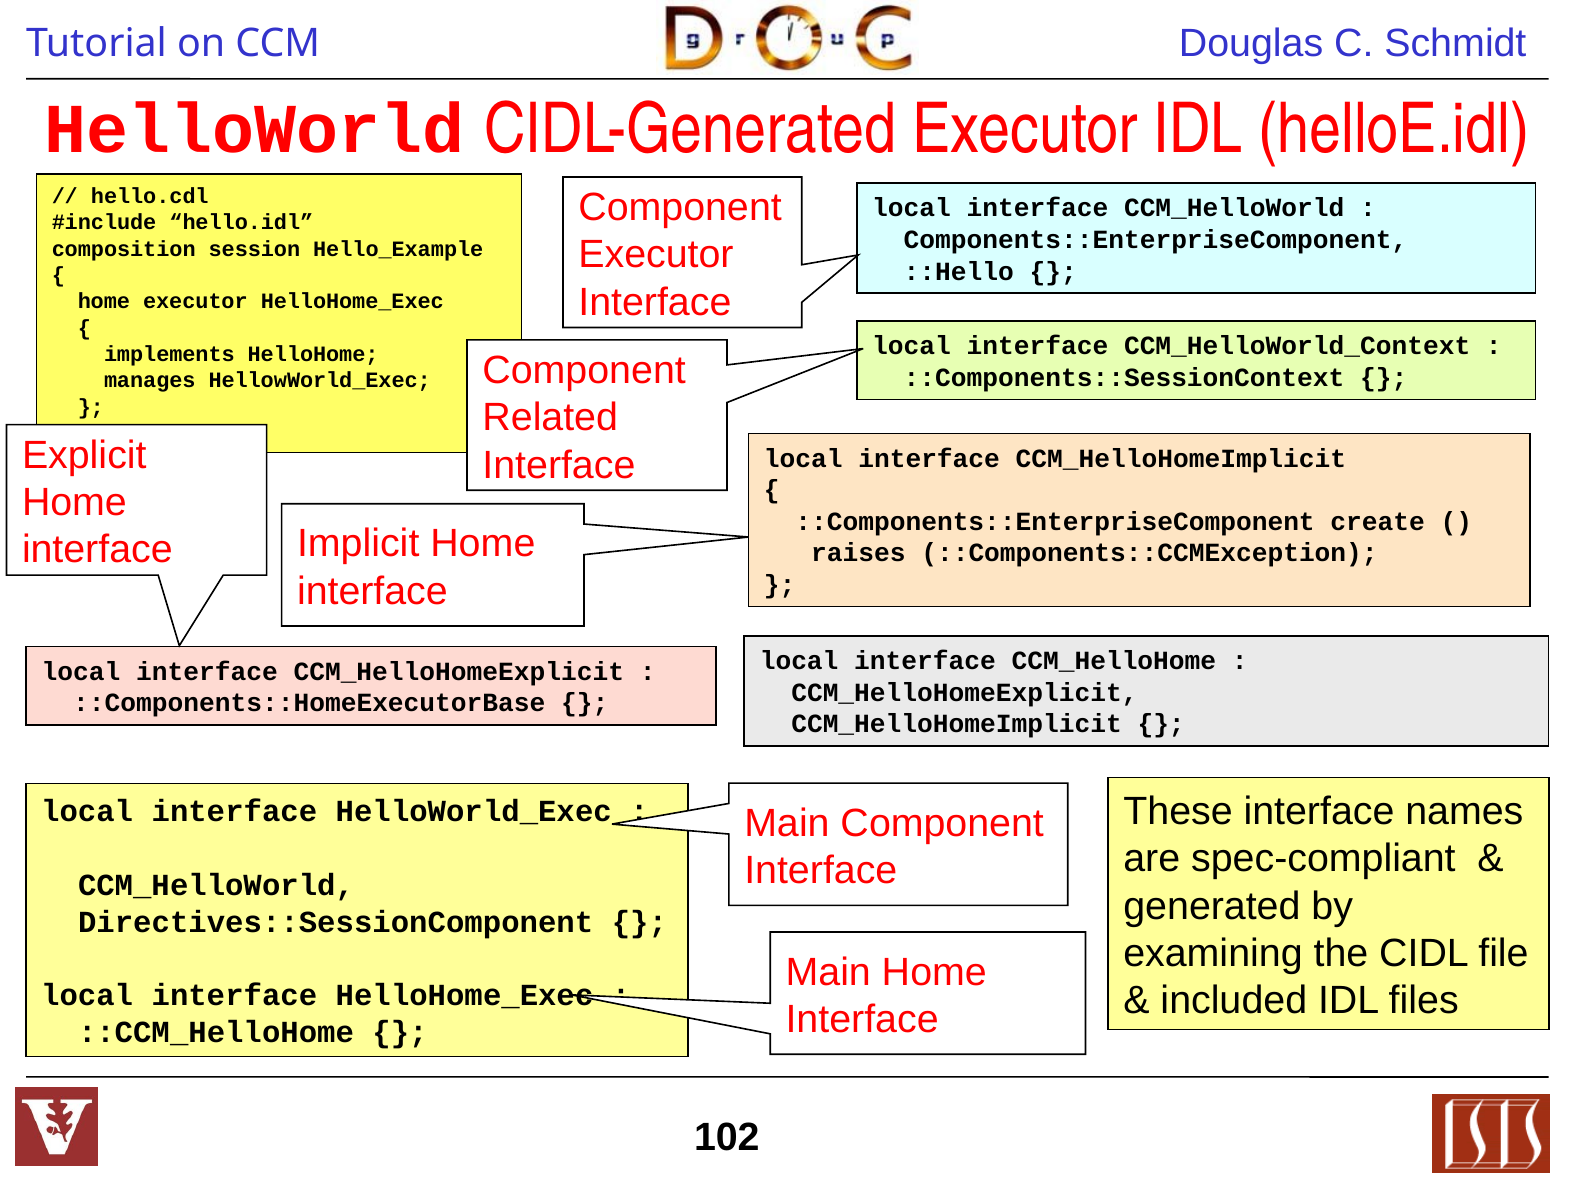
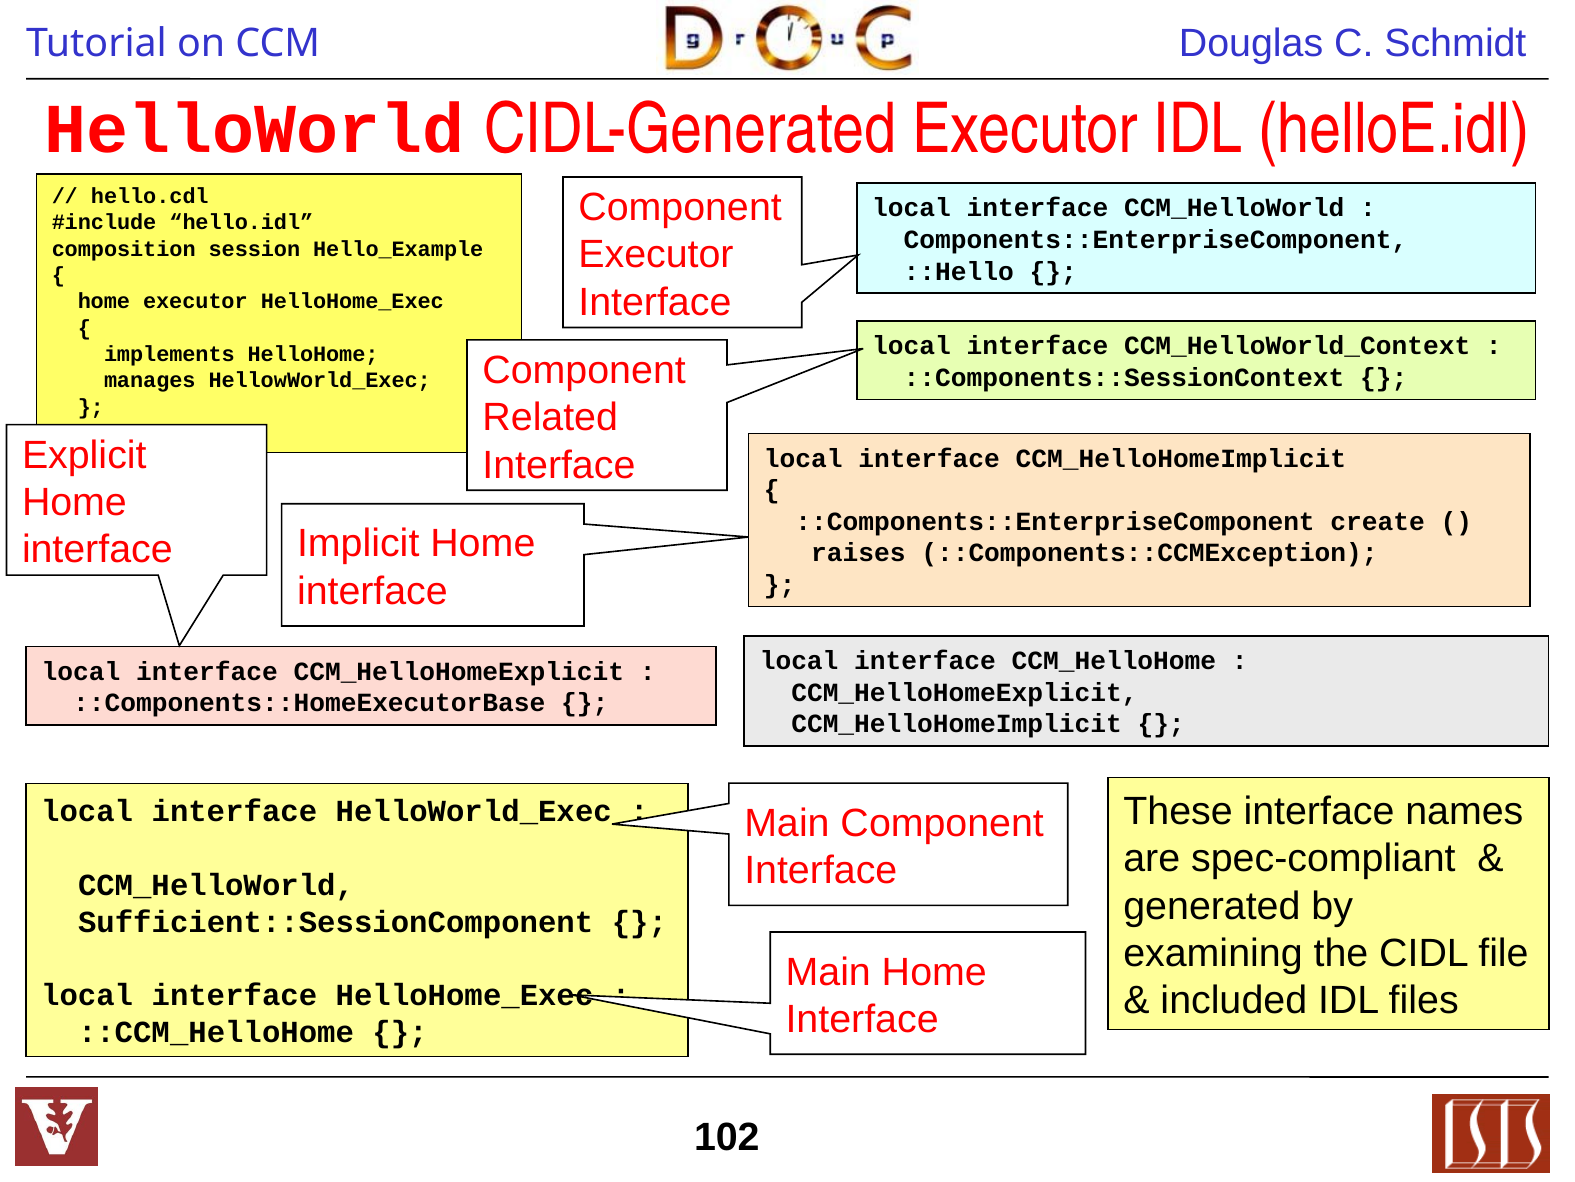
Directives::SessionComponent: Directives::SessionComponent -> Sufficient::SessionComponent
